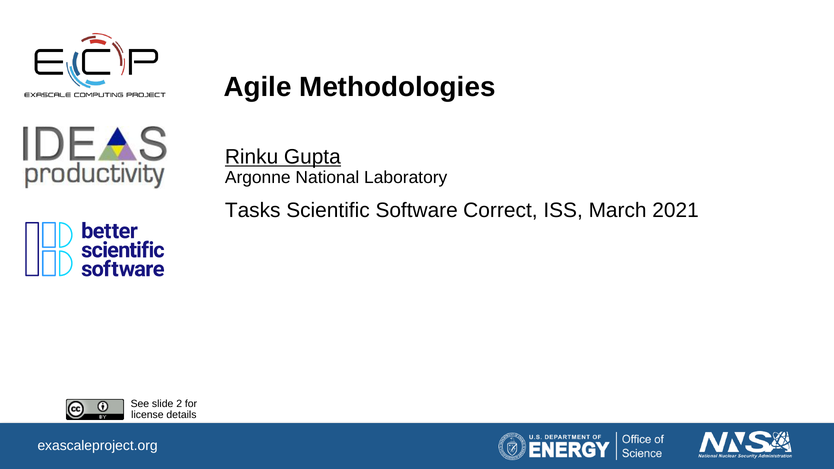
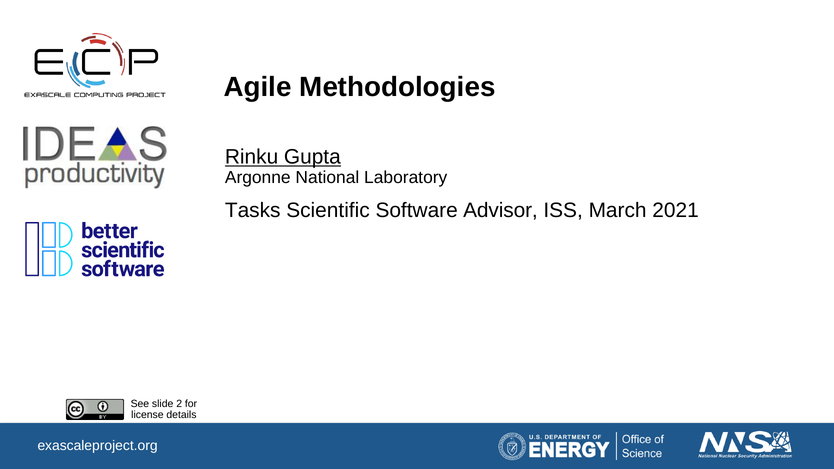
Correct: Correct -> Advisor
